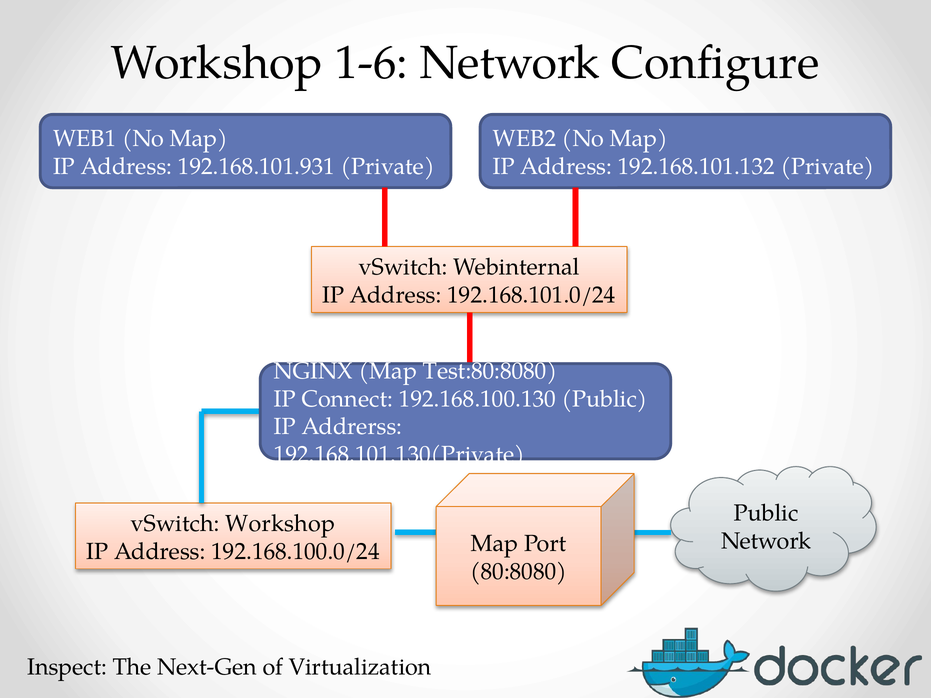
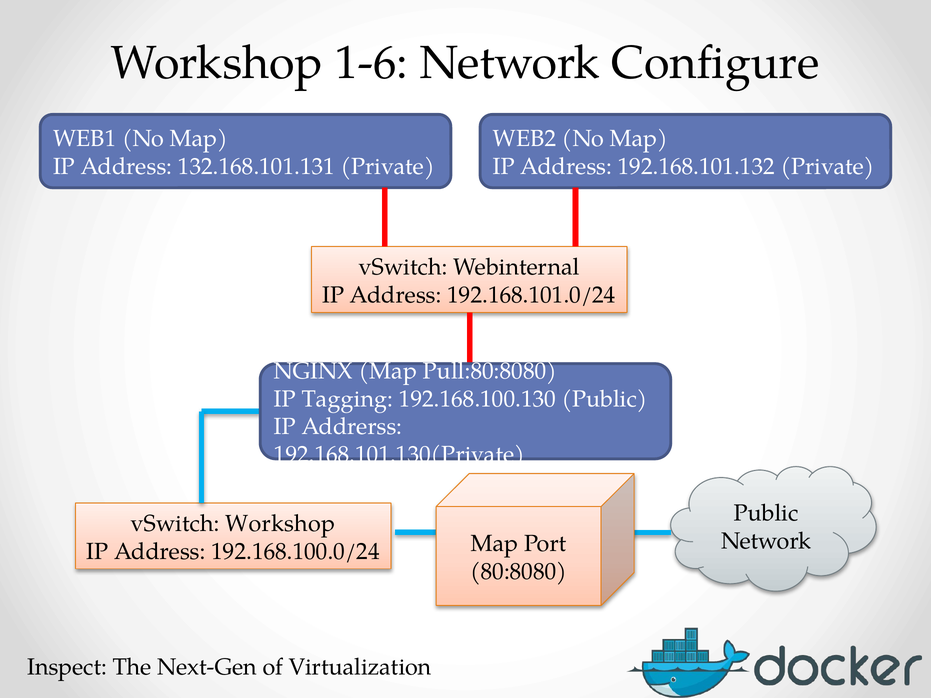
192.168.101.931: 192.168.101.931 -> 132.168.101.131
Test:80:8080: Test:80:8080 -> Pull:80:8080
Connect: Connect -> Tagging
